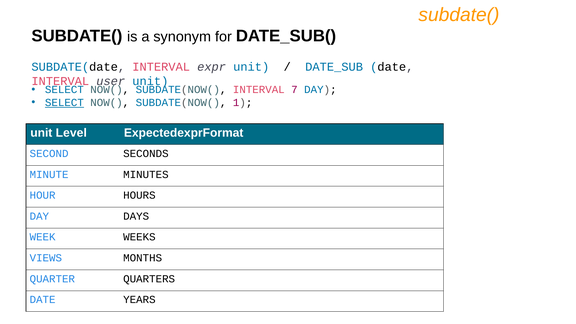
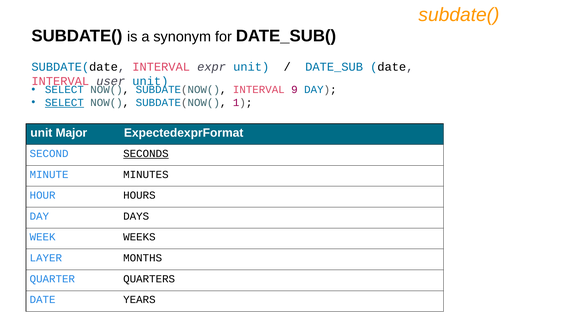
7: 7 -> 9
Level: Level -> Major
SECONDS underline: none -> present
VIEWS: VIEWS -> LAYER
